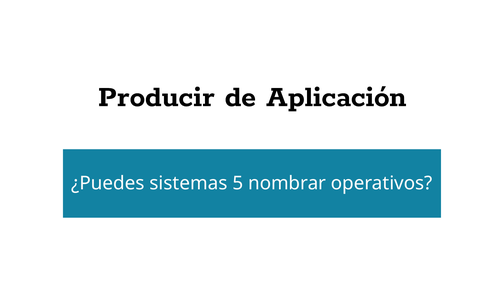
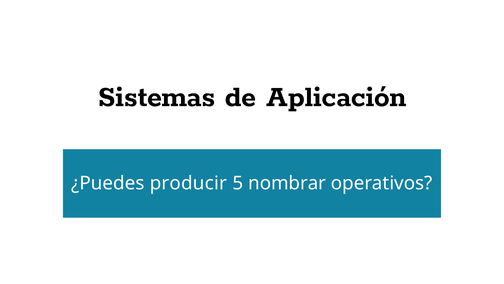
Producir: Producir -> Sistemas
sistemas: sistemas -> producir
